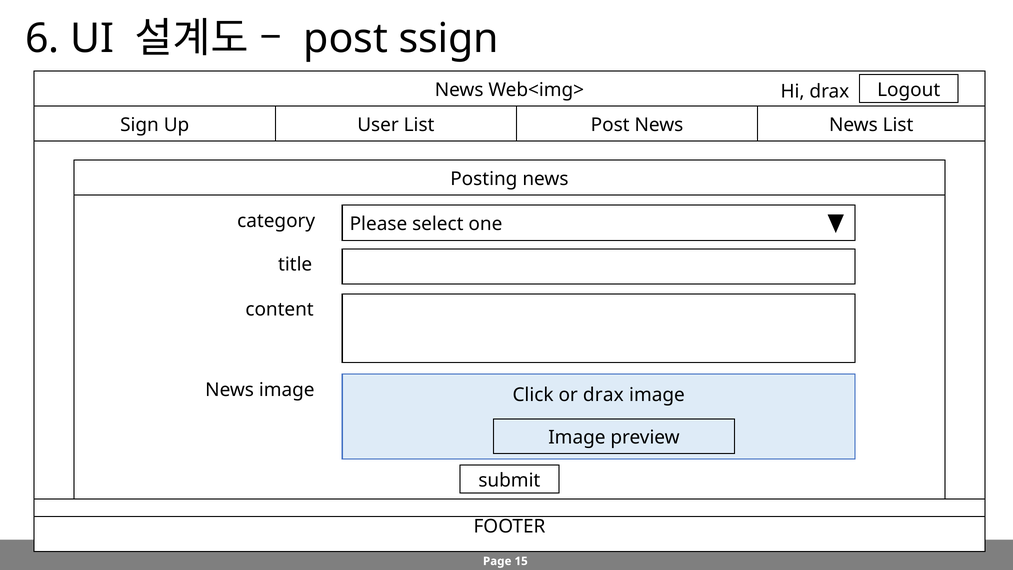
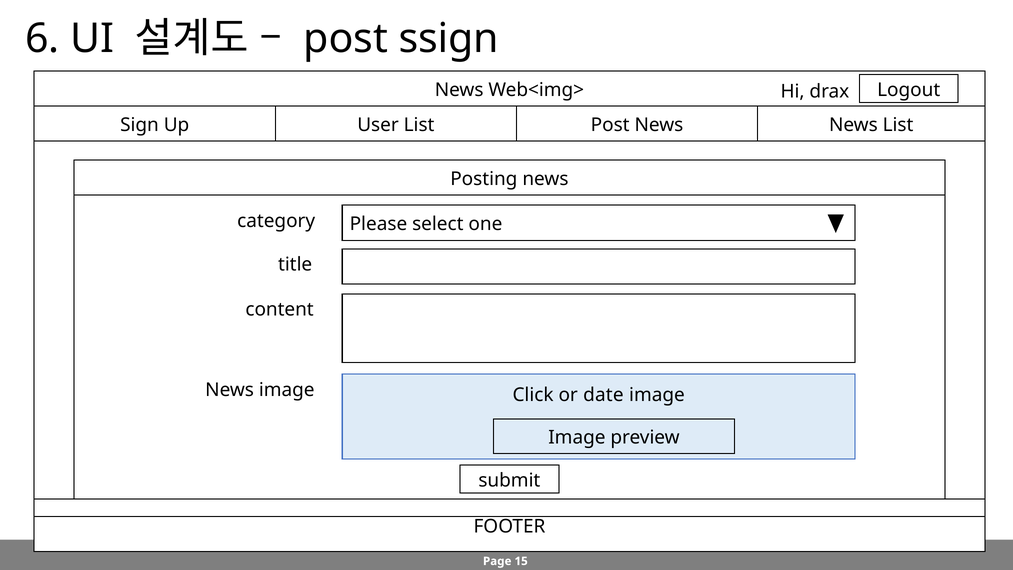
or drax: drax -> date
